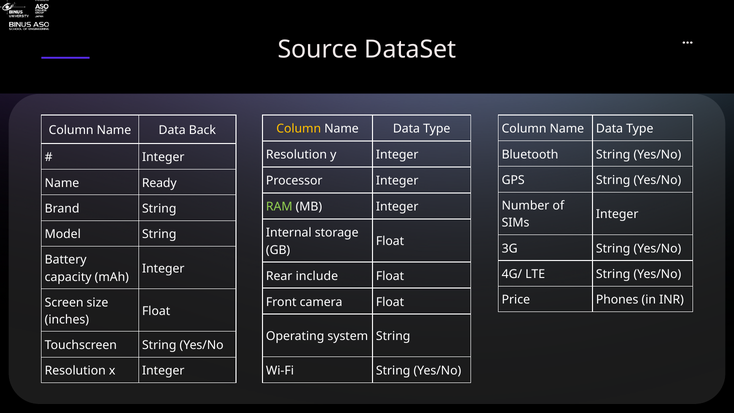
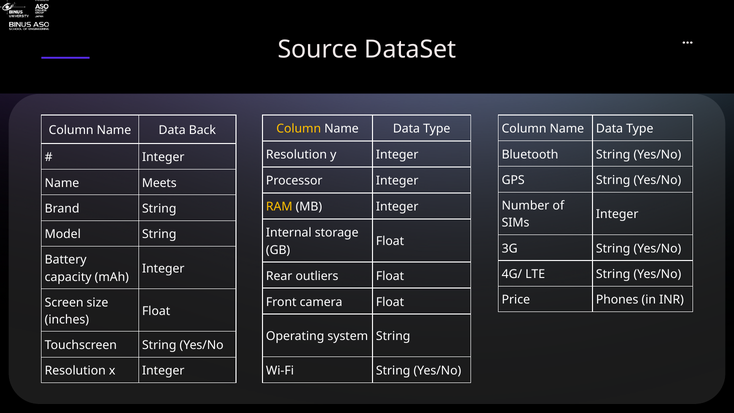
Ready: Ready -> Meets
RAM colour: light green -> yellow
include: include -> outliers
